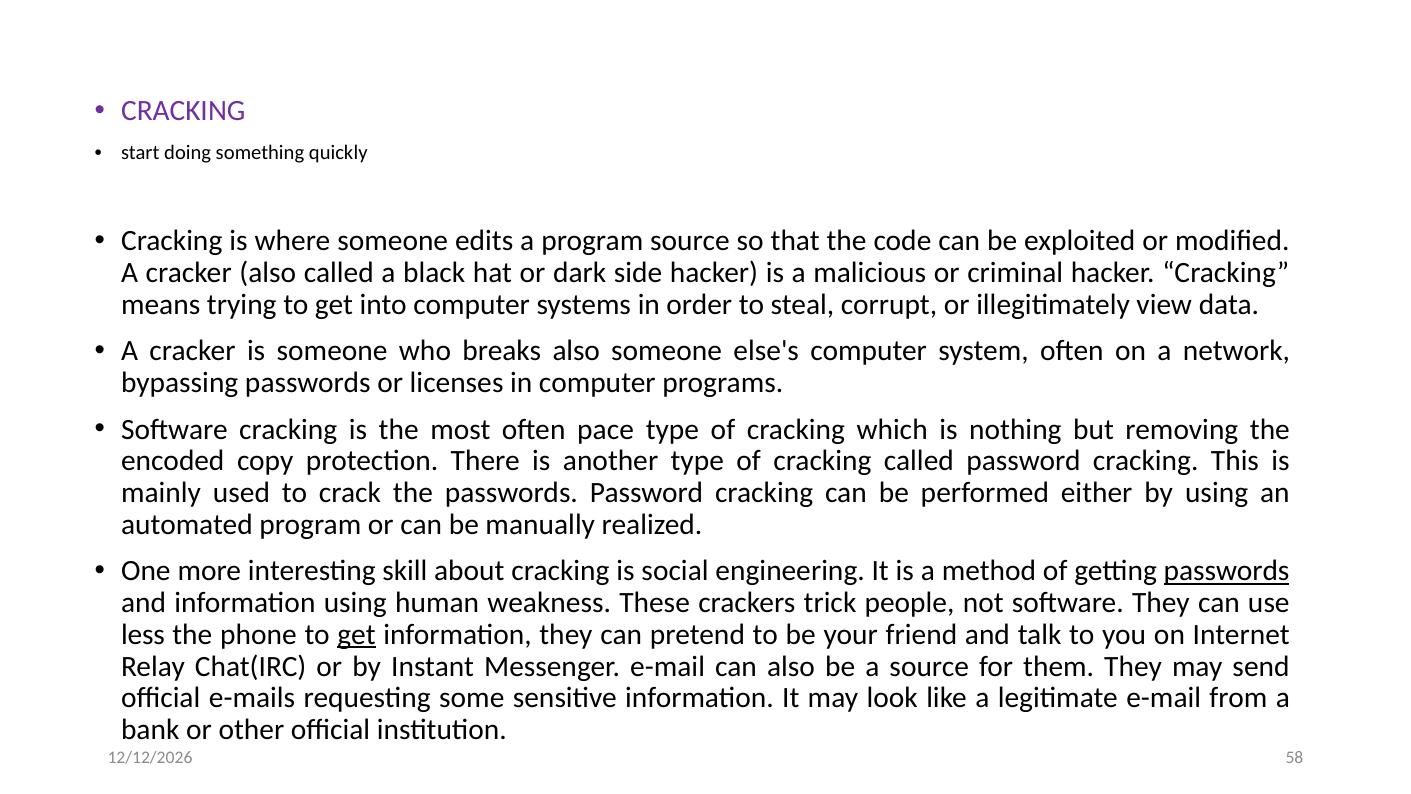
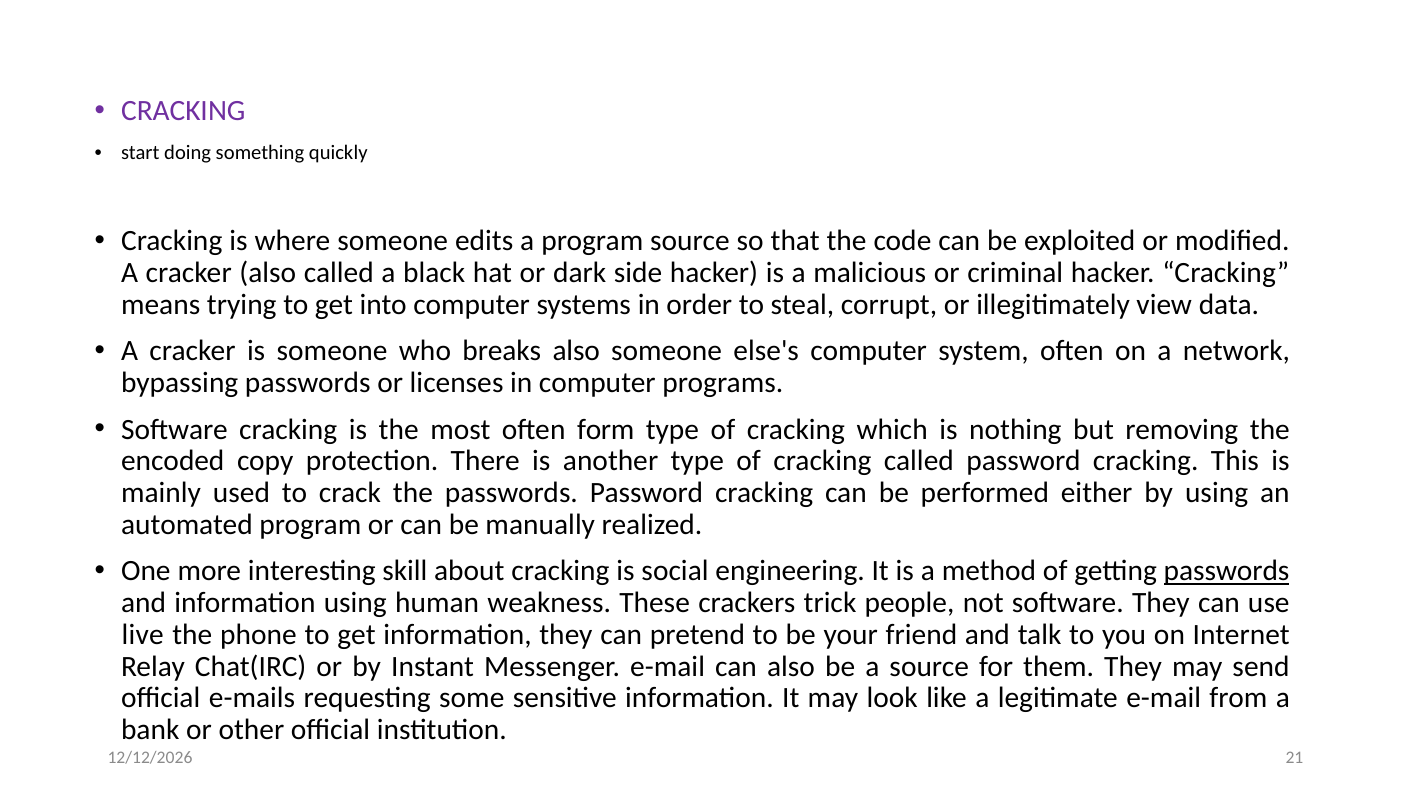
pace: pace -> form
less: less -> live
get at (357, 634) underline: present -> none
58: 58 -> 21
